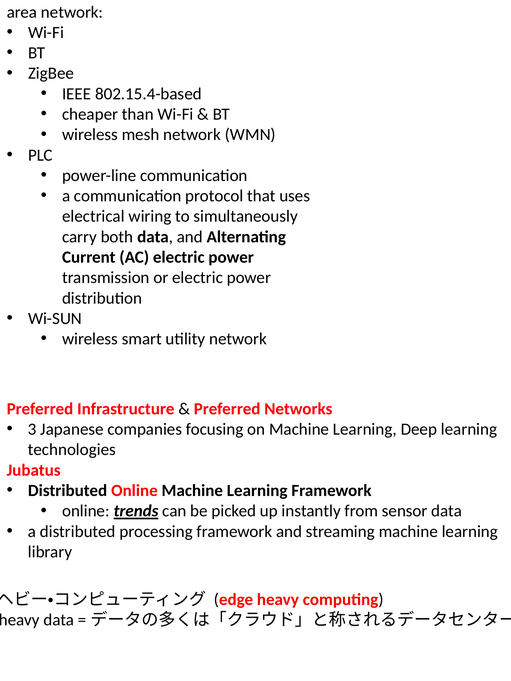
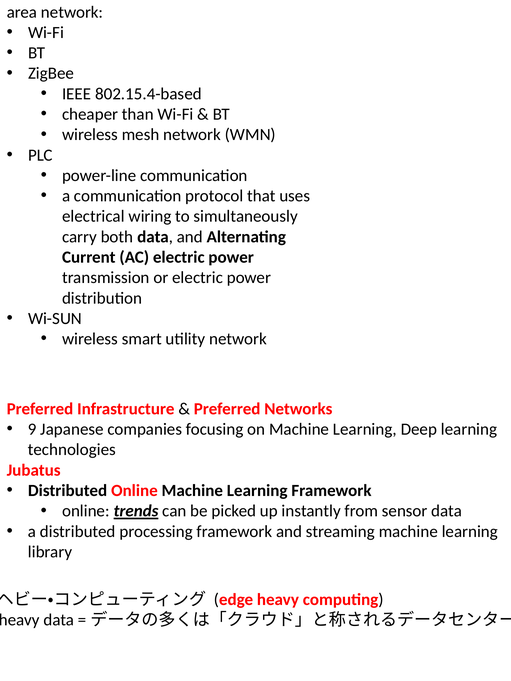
3: 3 -> 9
